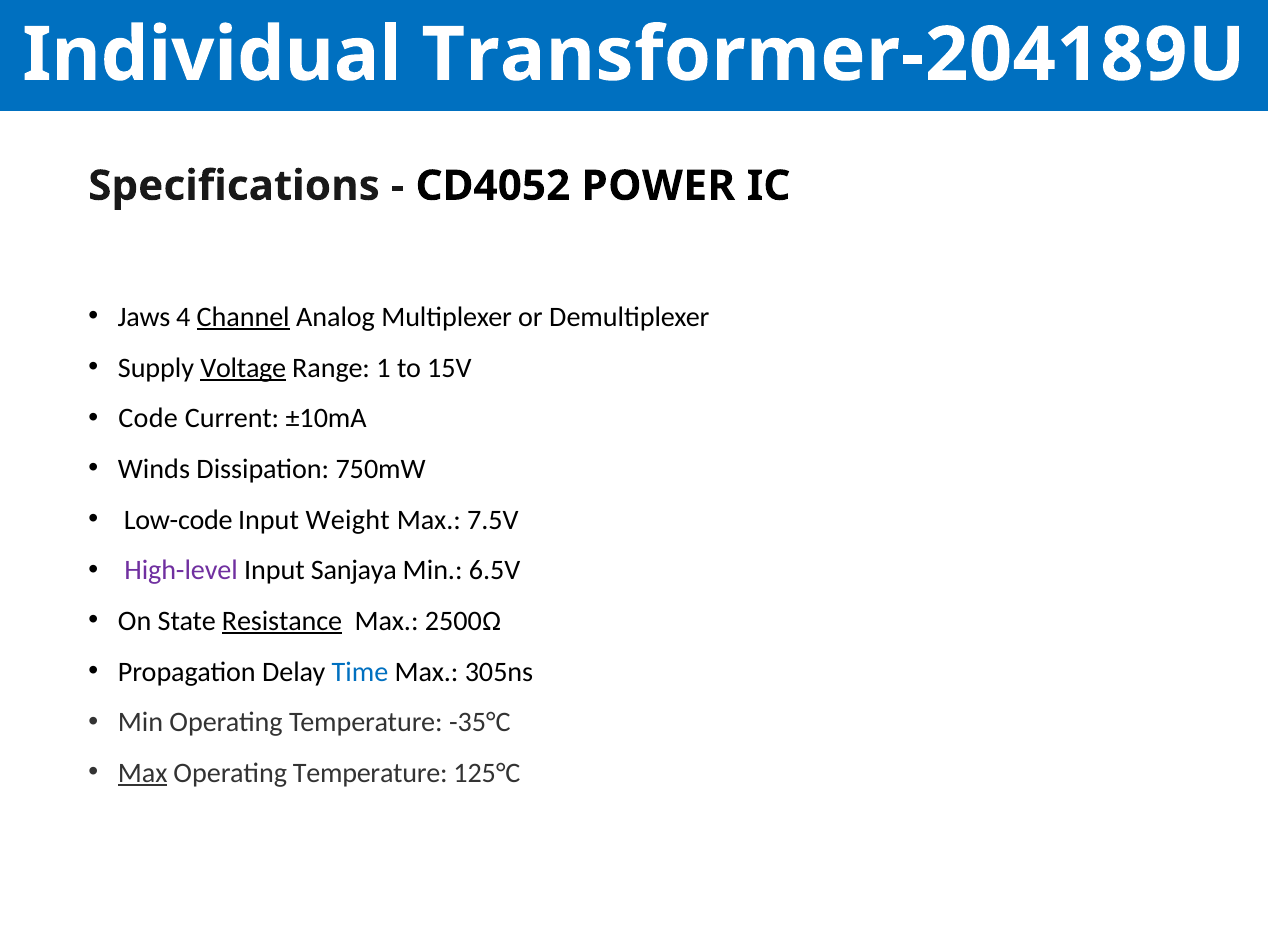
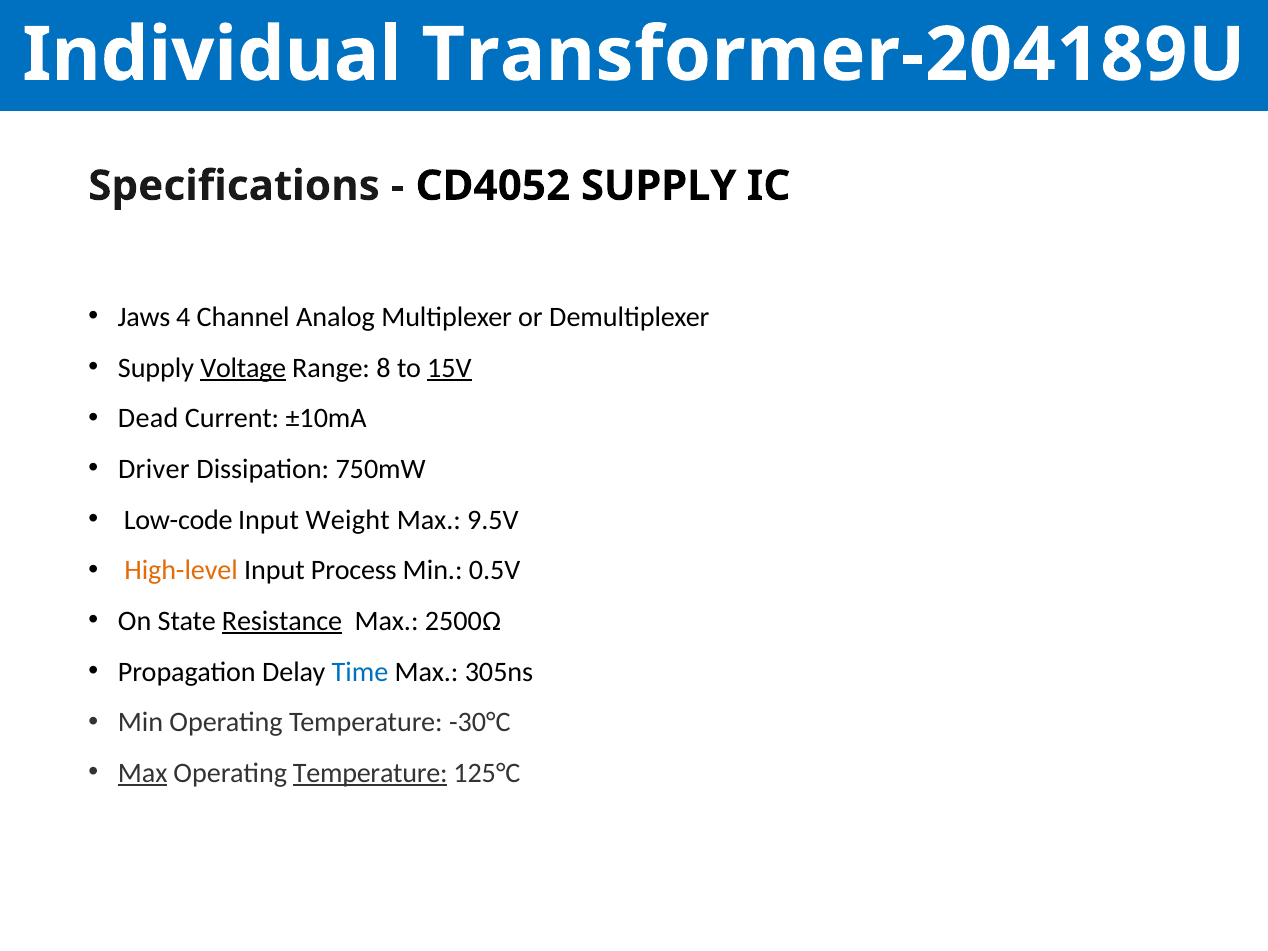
CD4052 POWER: POWER -> SUPPLY
Channel underline: present -> none
1: 1 -> 8
15V underline: none -> present
Code: Code -> Dead
Winds: Winds -> Driver
7.5V: 7.5V -> 9.5V
High-level colour: purple -> orange
Sanjaya: Sanjaya -> Process
6.5V: 6.5V -> 0.5V
-35°C: -35°C -> -30°C
Temperature at (370, 773) underline: none -> present
